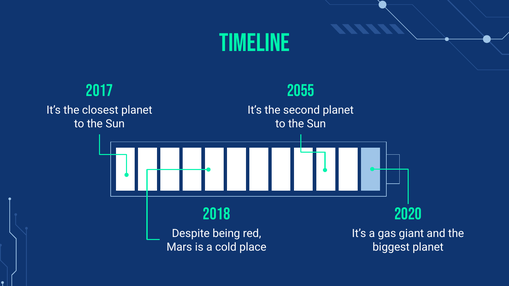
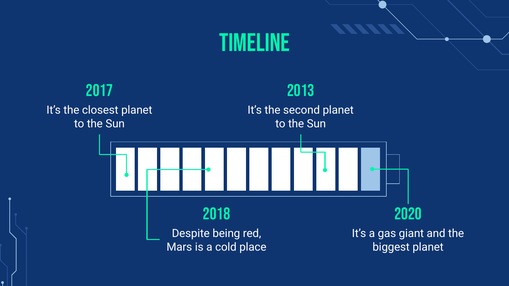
2055: 2055 -> 2013
